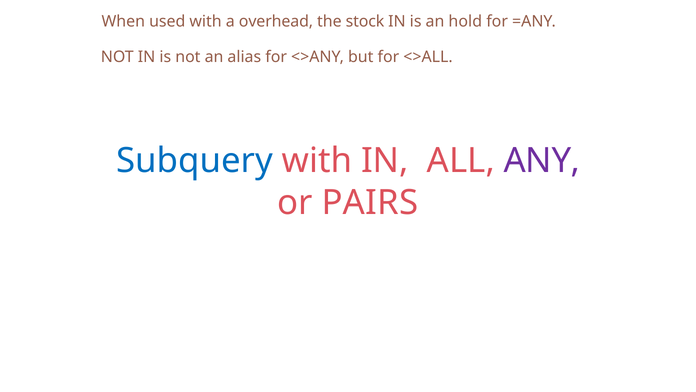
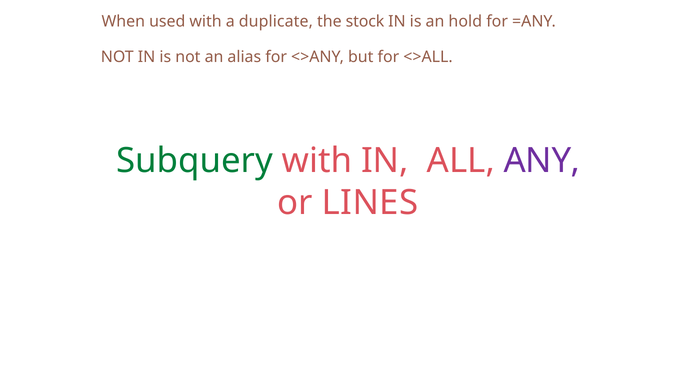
overhead: overhead -> duplicate
Subquery colour: blue -> green
PAIRS: PAIRS -> LINES
